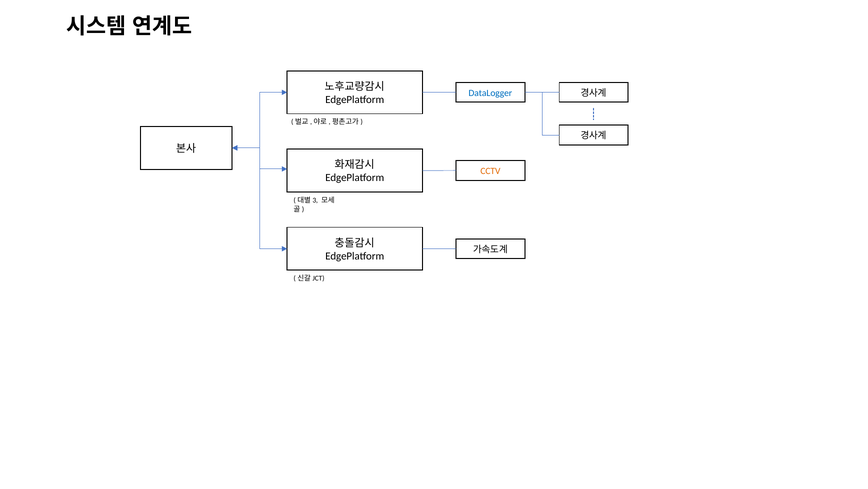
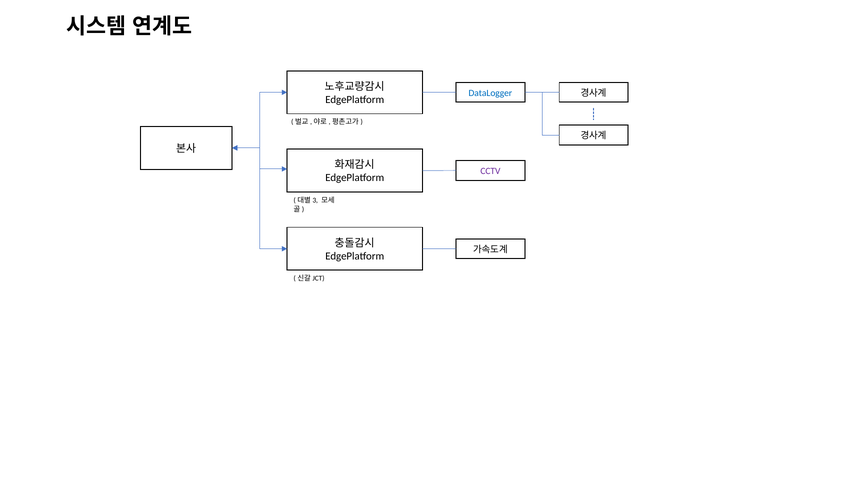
CCTV colour: orange -> purple
